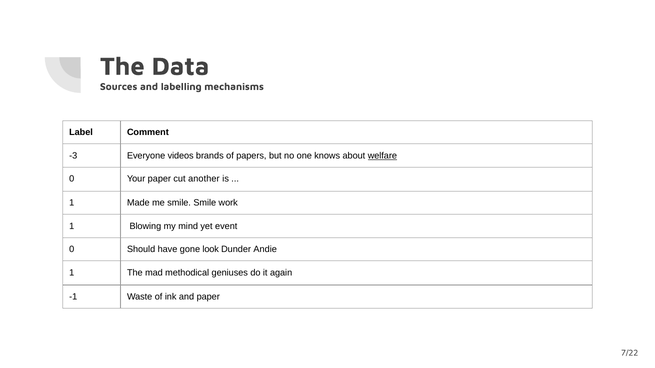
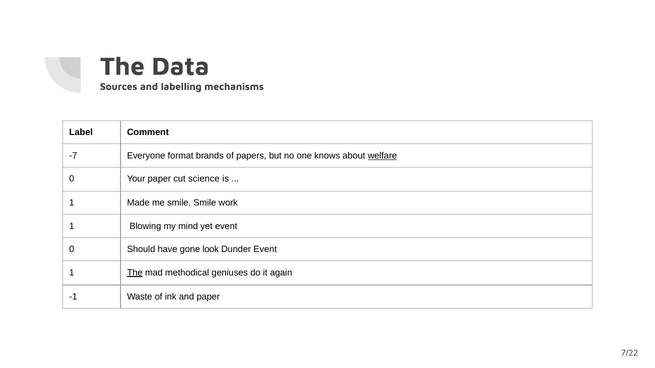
-3: -3 -> -7
videos: videos -> format
another: another -> science
Dunder Andie: Andie -> Event
The at (135, 273) underline: none -> present
